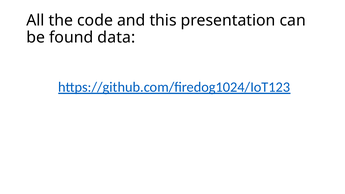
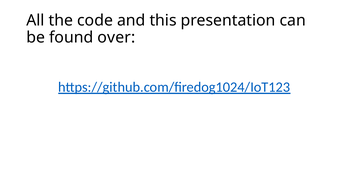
data: data -> over
